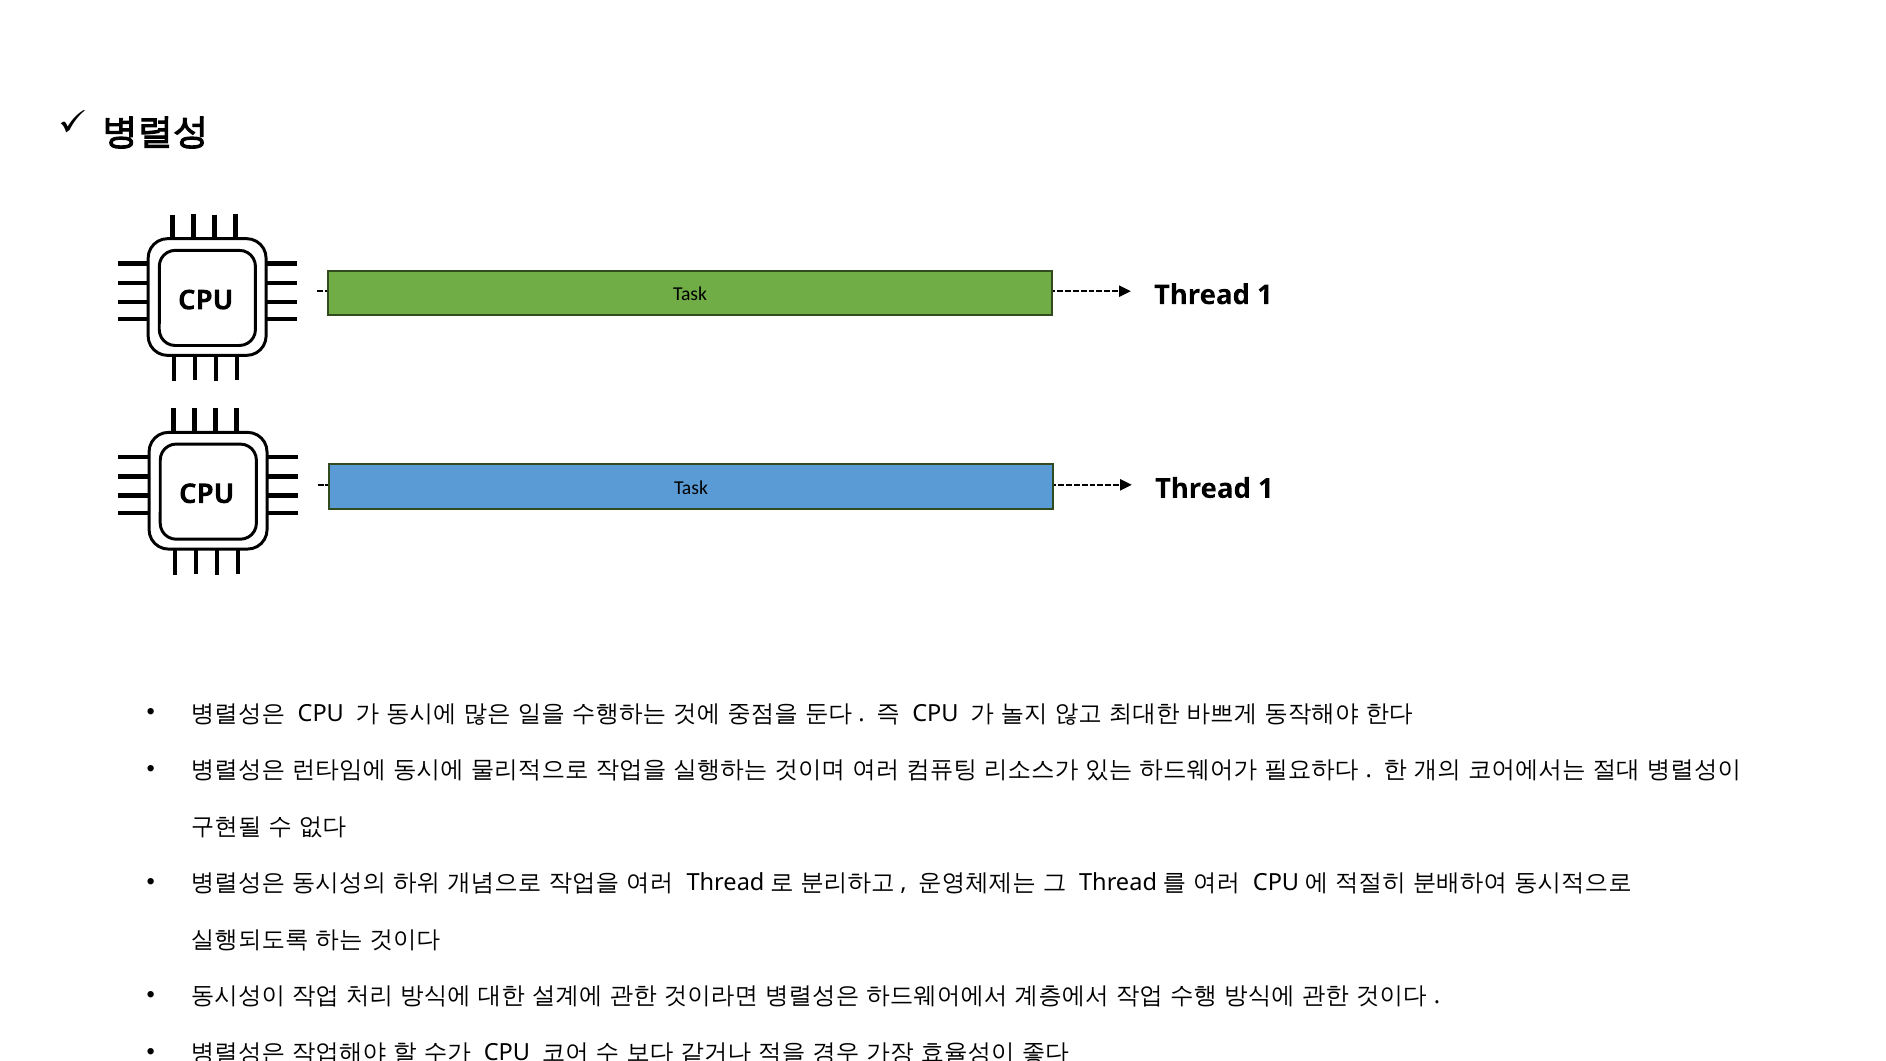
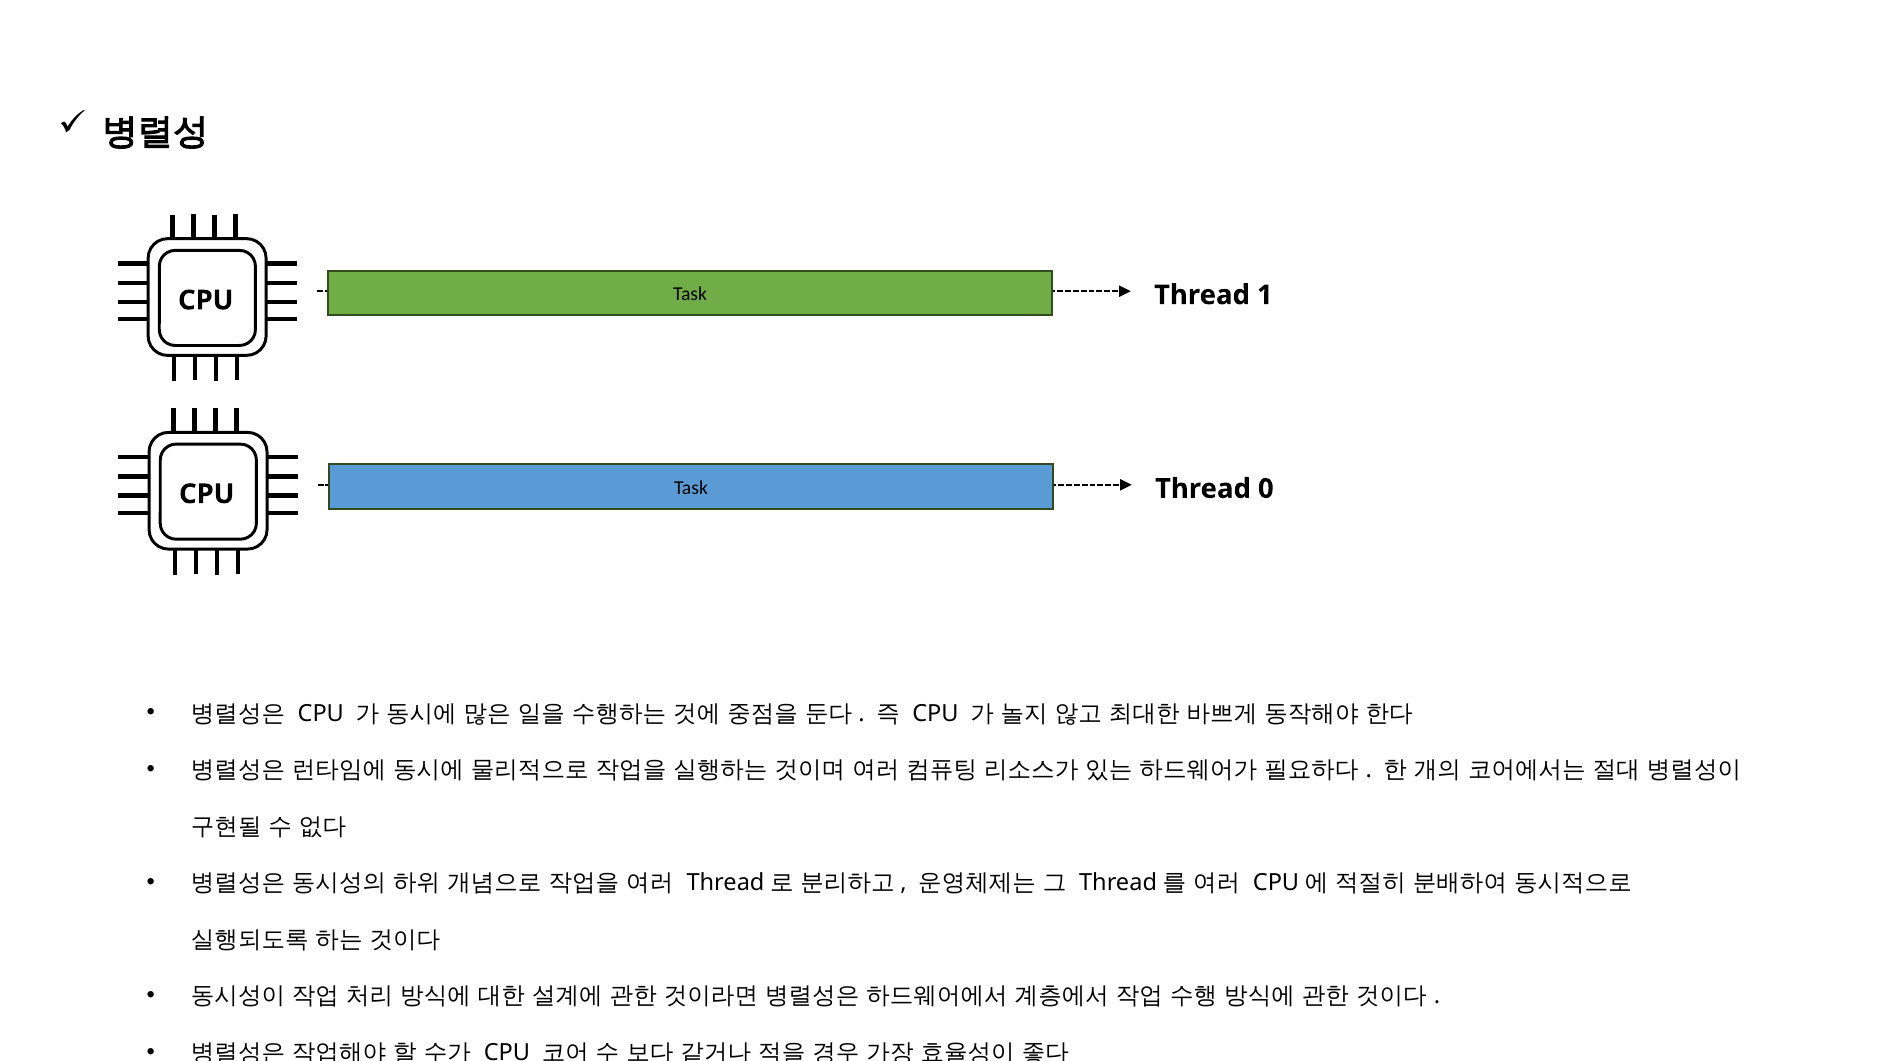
CPU Task Thread 1: 1 -> 0
